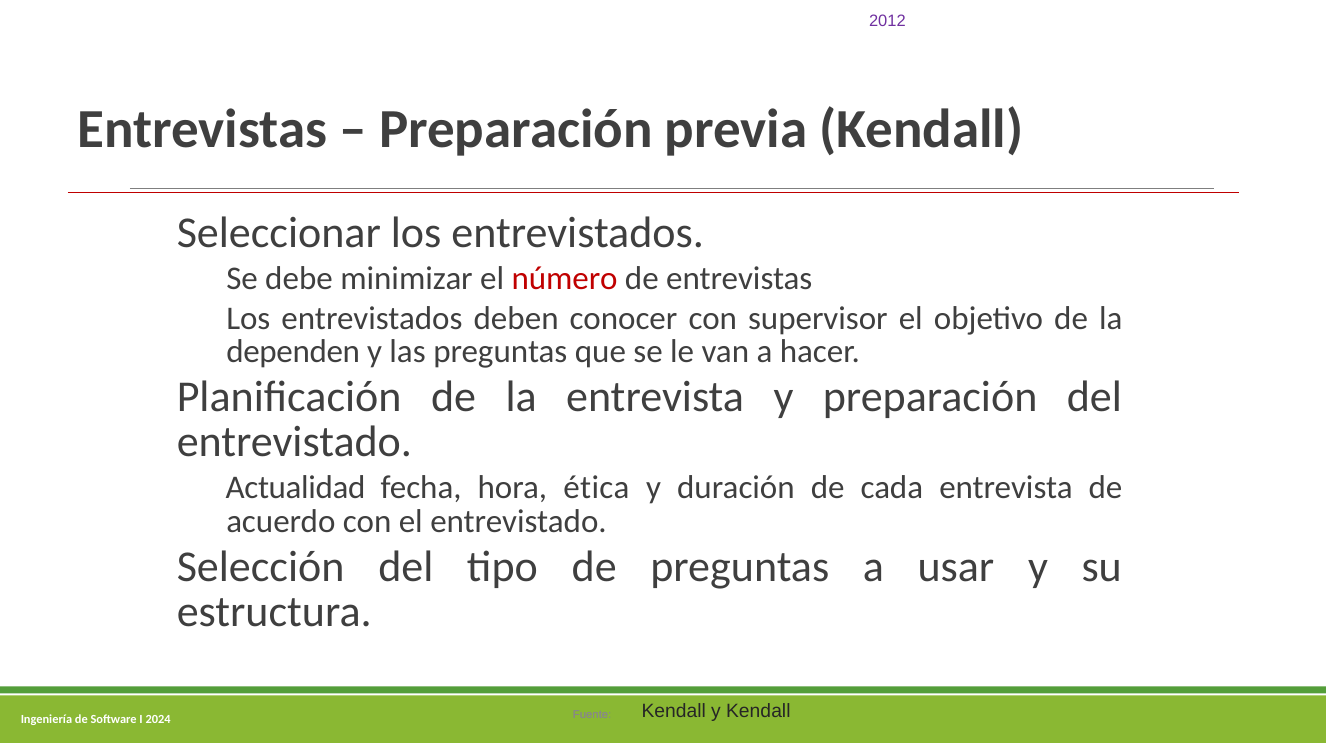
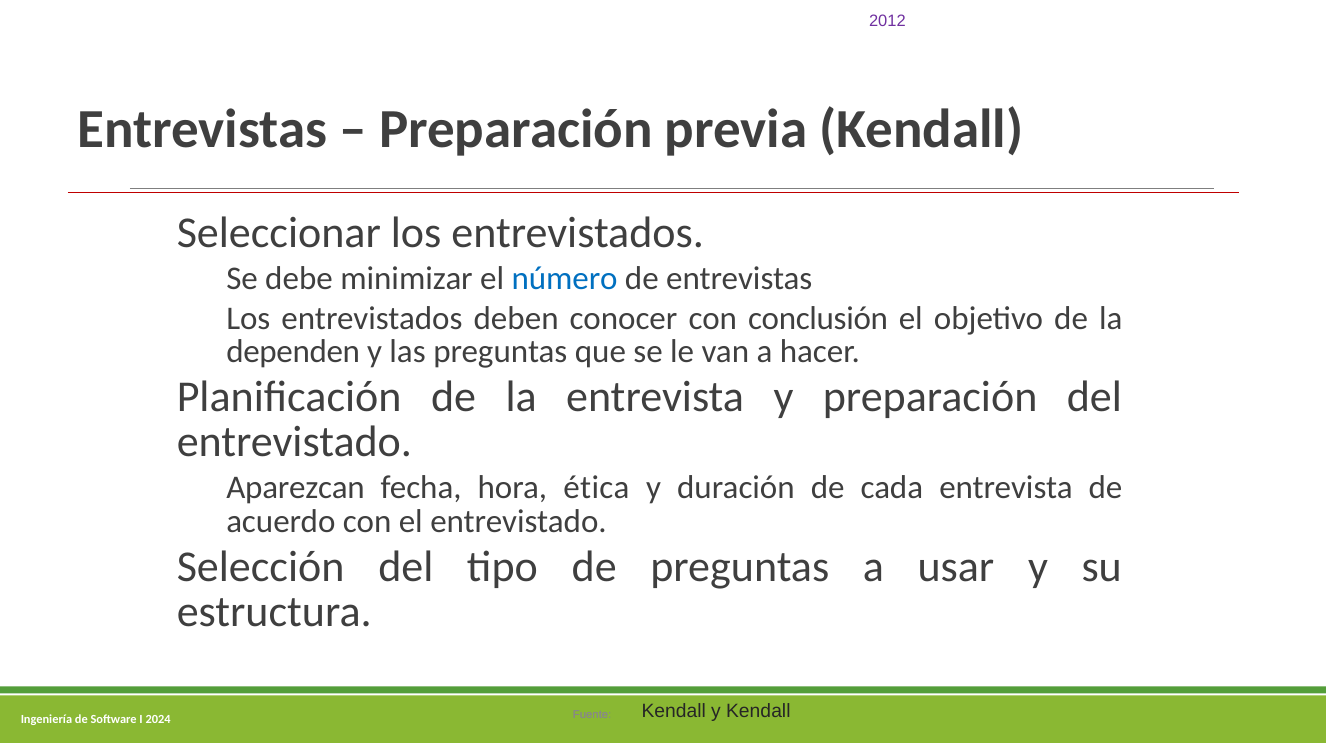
número colour: red -> blue
supervisor: supervisor -> conclusión
Actualidad: Actualidad -> Aparezcan
